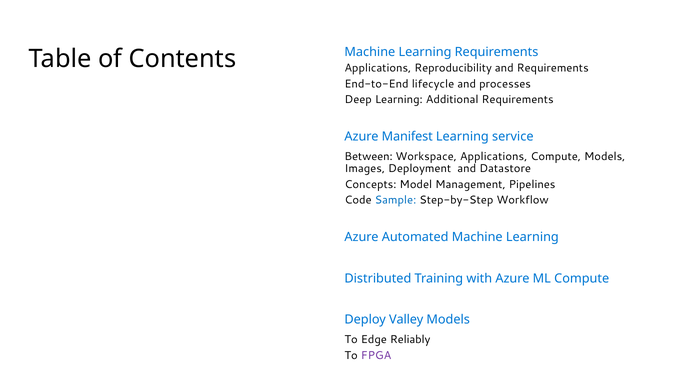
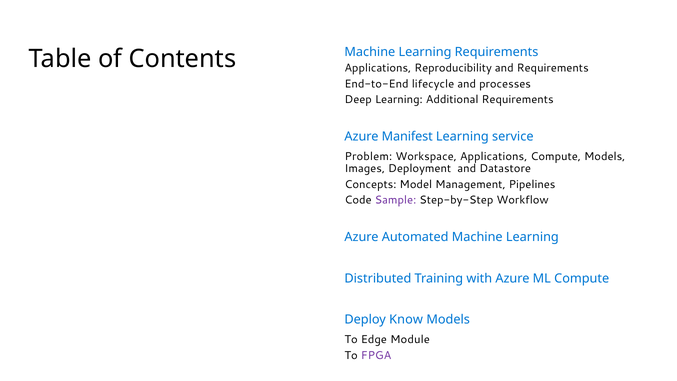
Between: Between -> Problem
Sample colour: blue -> purple
Valley: Valley -> Know
Reliably: Reliably -> Module
